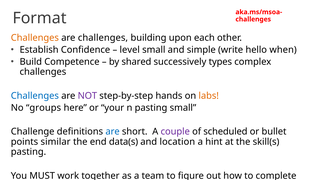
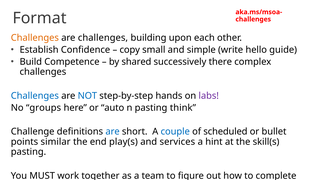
level: level -> copy
when: when -> guide
types: types -> there
NOT colour: purple -> blue
labs colour: orange -> purple
your: your -> auto
pasting small: small -> think
couple colour: purple -> blue
data(s: data(s -> play(s
location: location -> services
